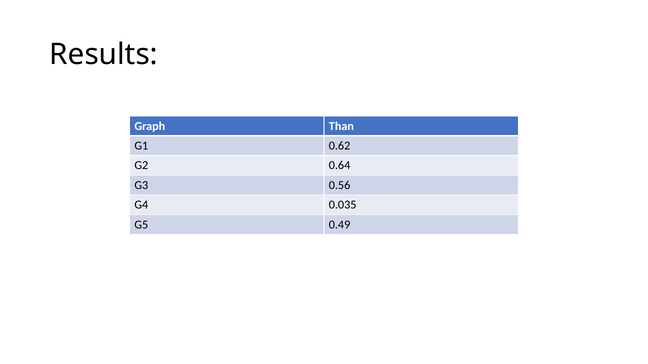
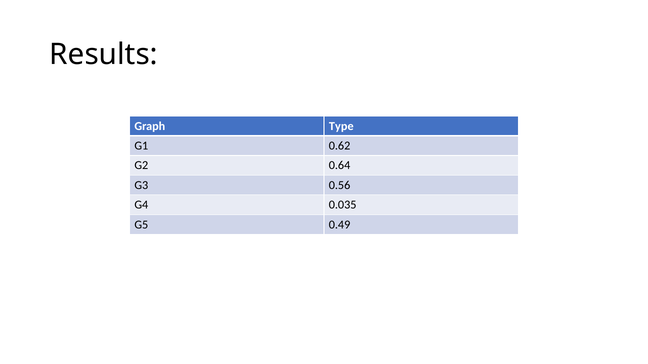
Than: Than -> Type
